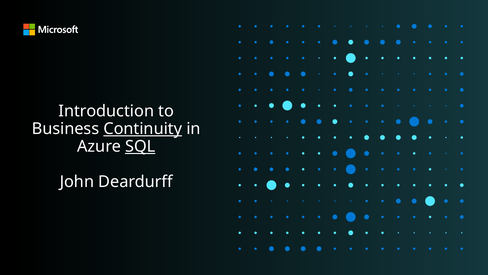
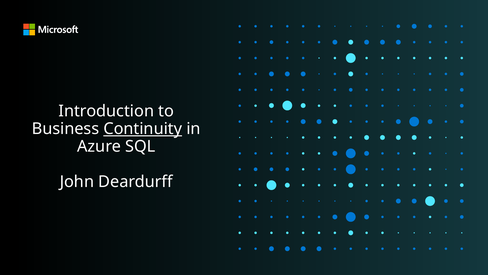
SQL underline: present -> none
